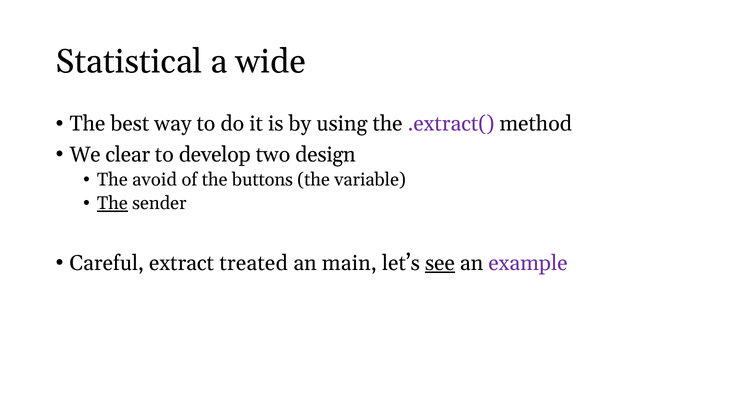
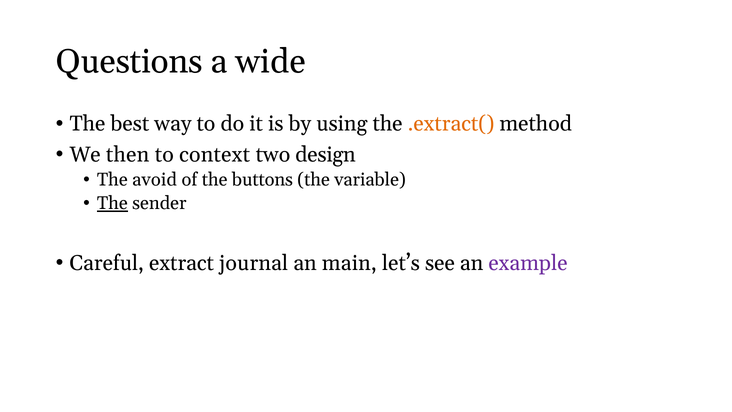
Statistical: Statistical -> Questions
.extract( colour: purple -> orange
clear: clear -> then
develop: develop -> context
treated: treated -> journal
see underline: present -> none
